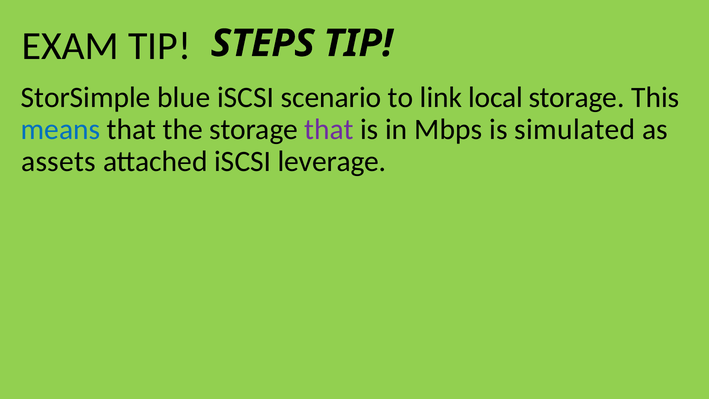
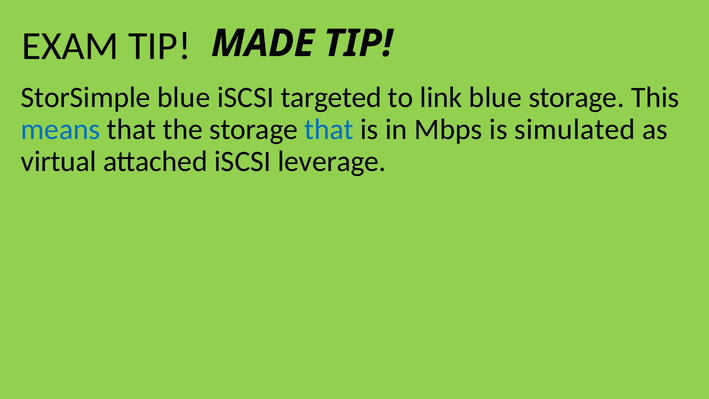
STEPS: STEPS -> MADE
scenario: scenario -> targeted
link local: local -> blue
that at (329, 130) colour: purple -> blue
assets: assets -> virtual
